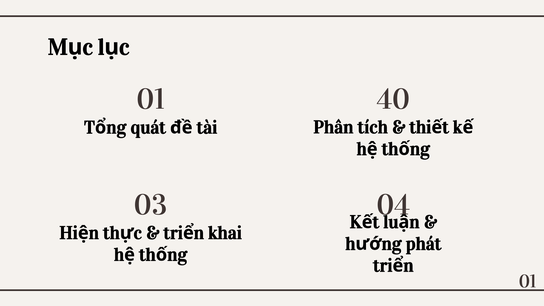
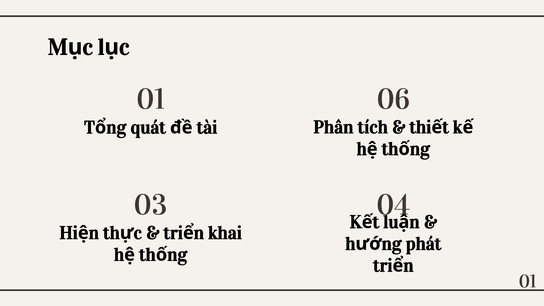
40: 40 -> 06
